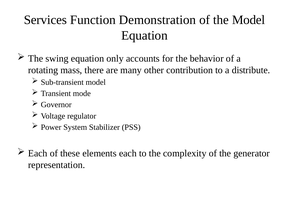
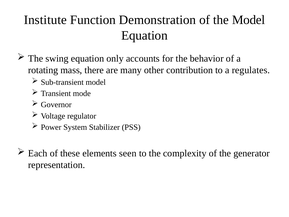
Services: Services -> Institute
distribute: distribute -> regulates
elements each: each -> seen
